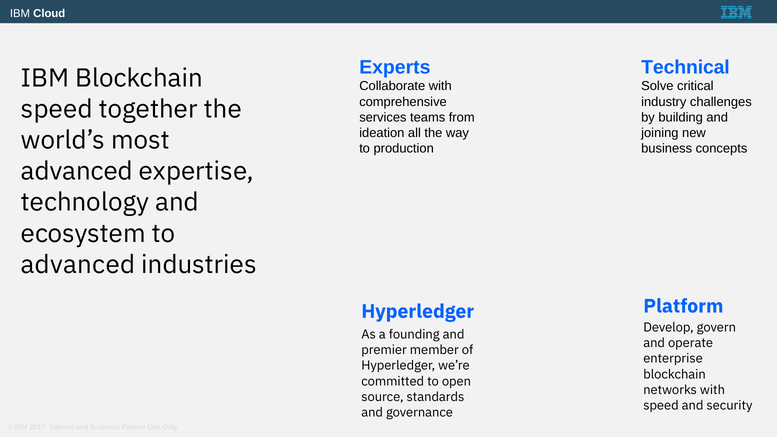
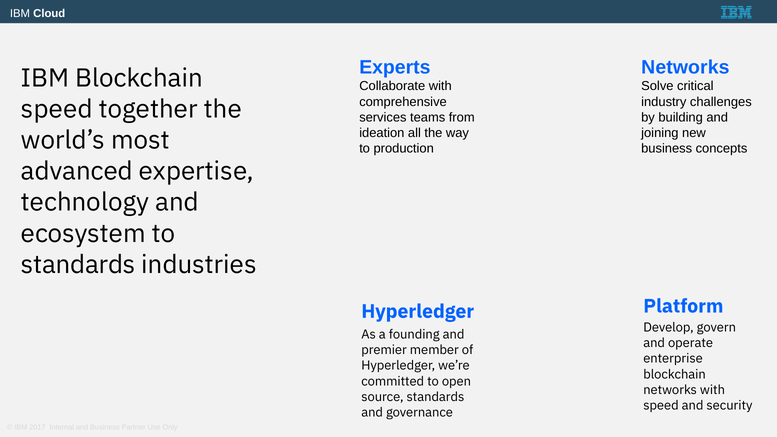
Technical at (685, 67): Technical -> Networks
advanced at (78, 265): advanced -> standards
